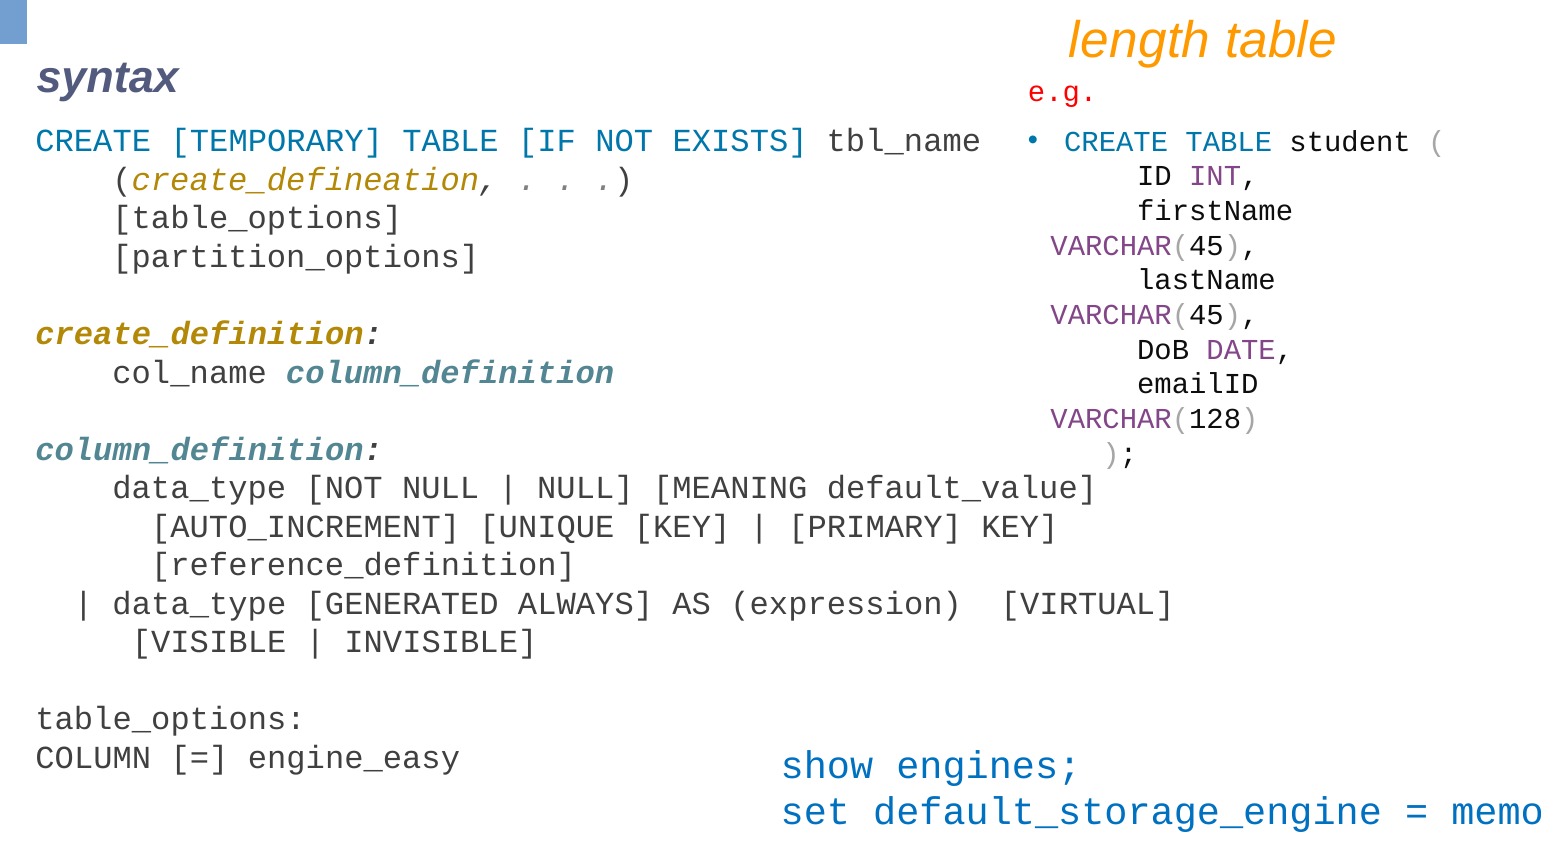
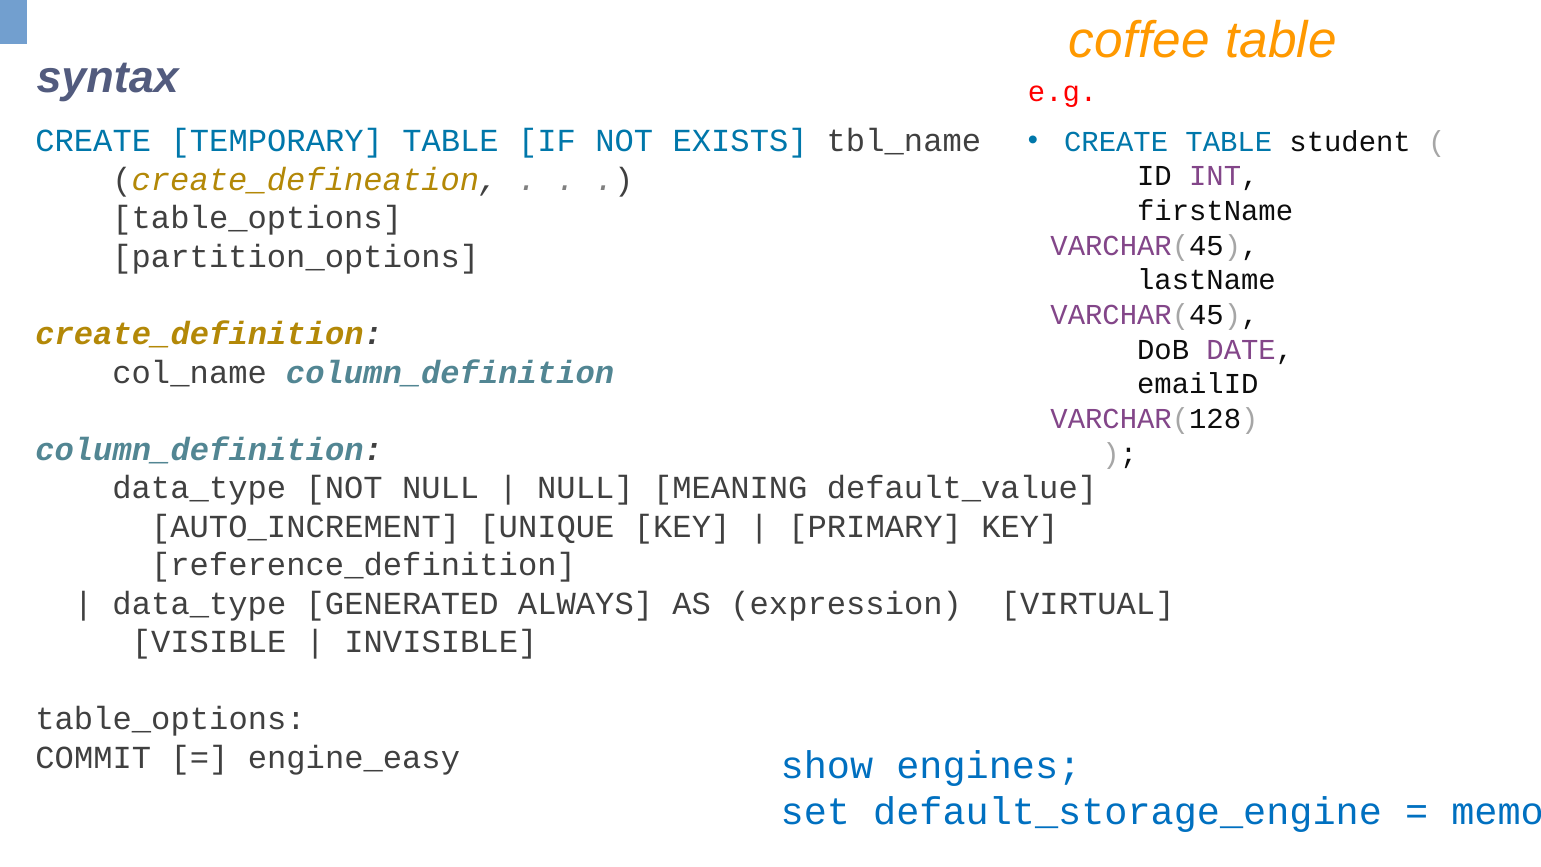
length: length -> coffee
COLUMN: COLUMN -> COMMIT
